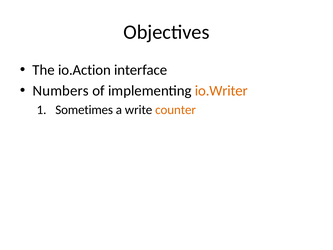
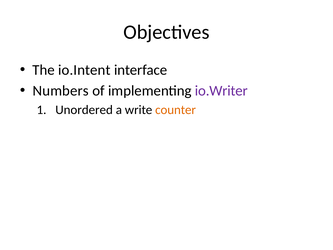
io.Action: io.Action -> io.Intent
io.Writer colour: orange -> purple
Sometimes: Sometimes -> Unordered
